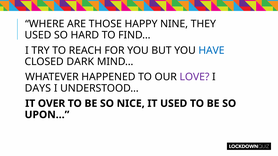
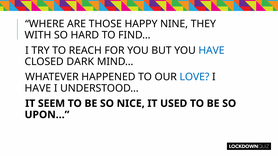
USED at (38, 35): USED -> WITH
LOVE colour: purple -> blue
DAYS at (38, 88): DAYS -> HAVE
OVER: OVER -> SEEM
